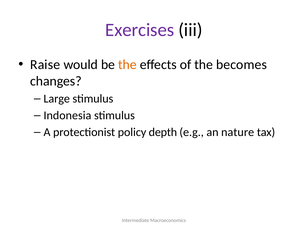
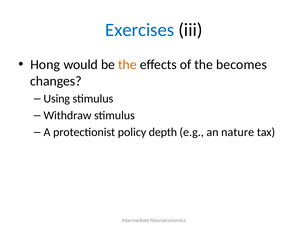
Exercises colour: purple -> blue
Raise: Raise -> Hong
Large: Large -> Using
Indonesia: Indonesia -> Withdraw
